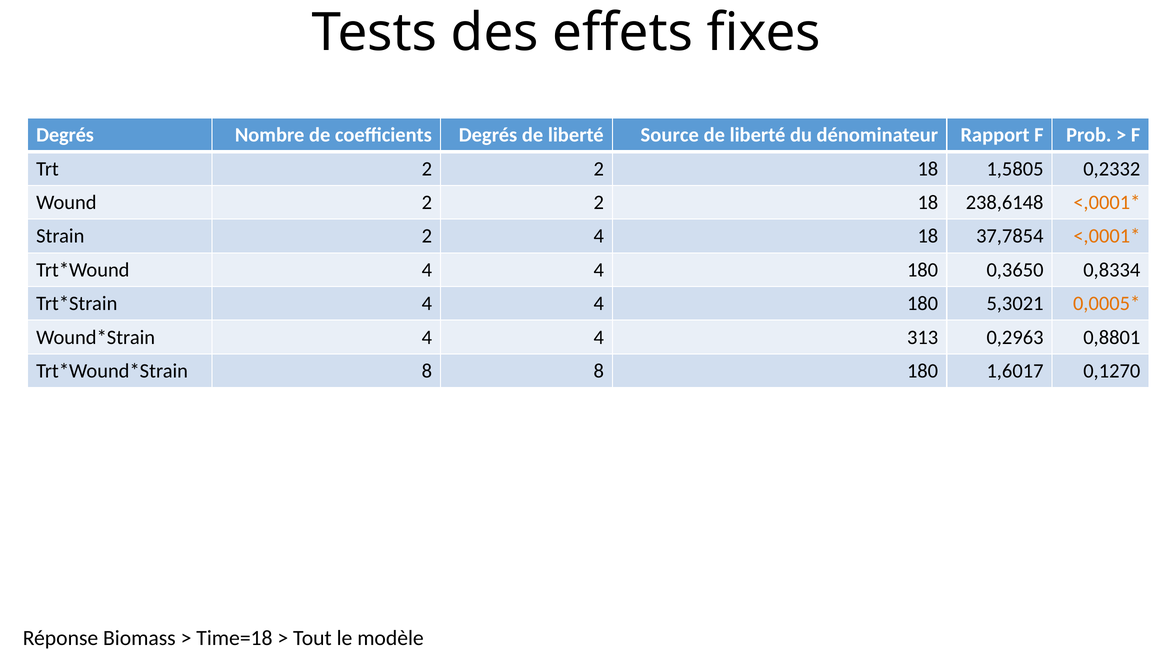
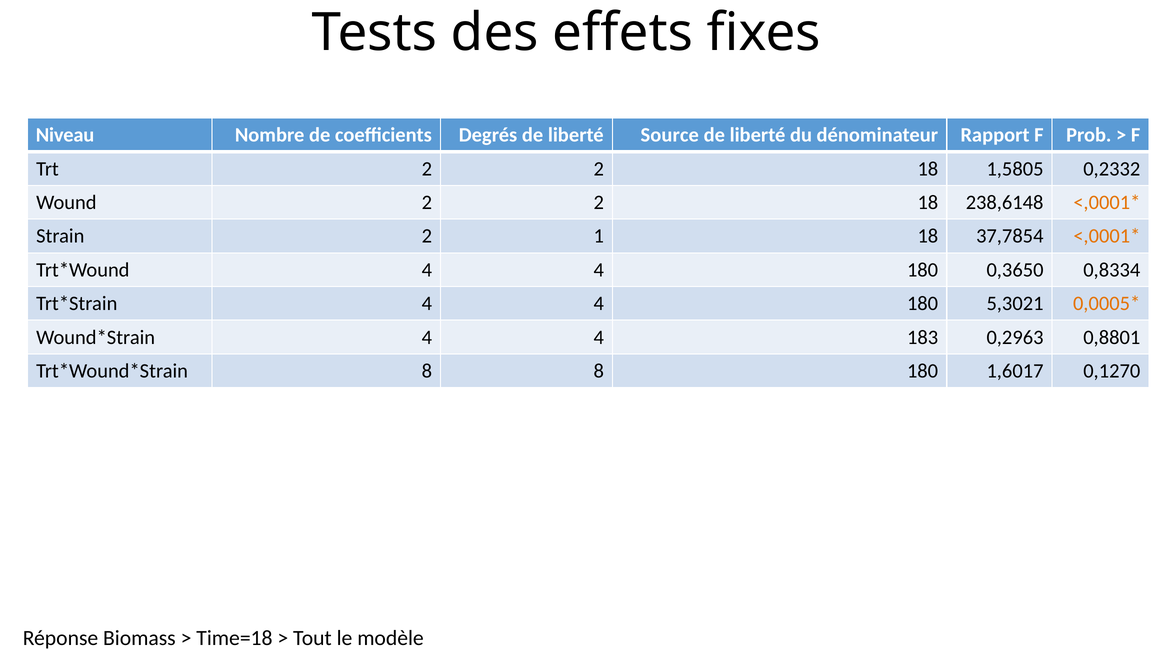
Degrés at (65, 135): Degrés -> Niveau
2 4: 4 -> 1
313: 313 -> 183
